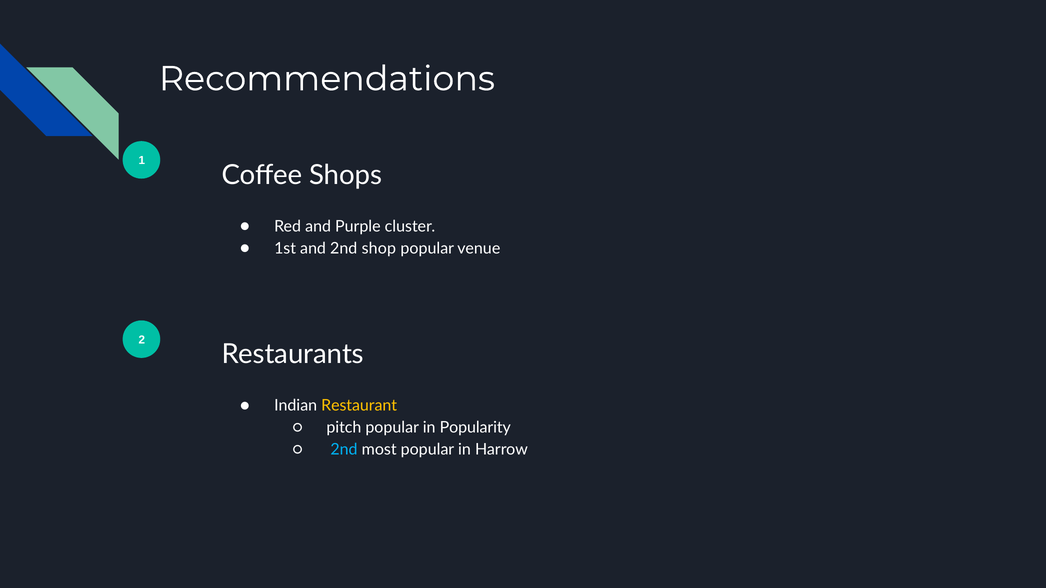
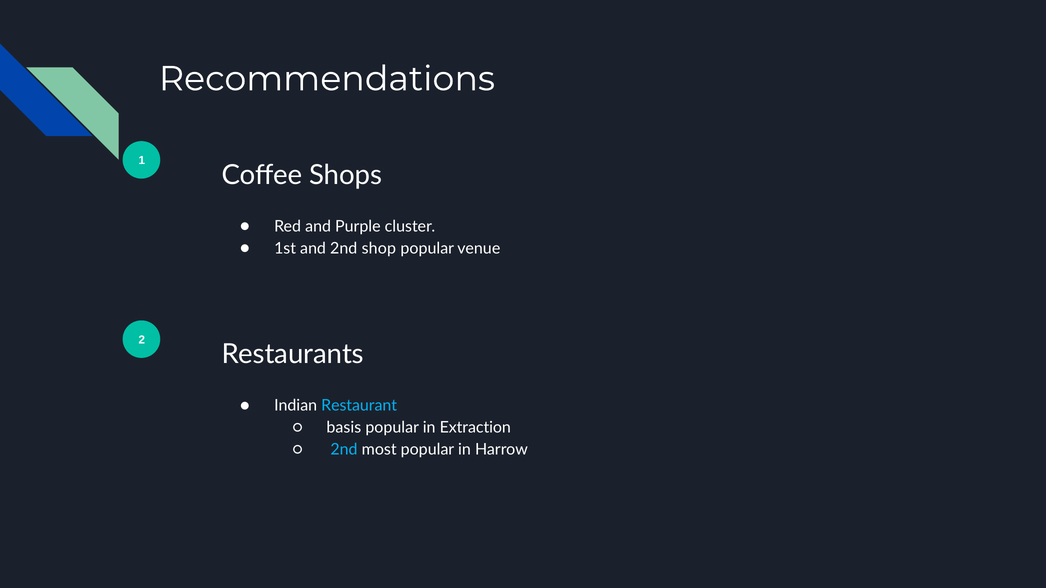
Restaurant colour: yellow -> light blue
pitch: pitch -> basis
Popularity: Popularity -> Extraction
